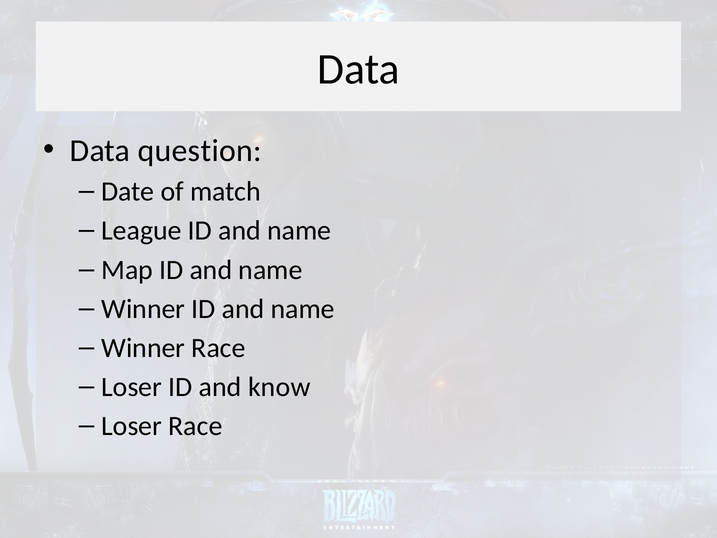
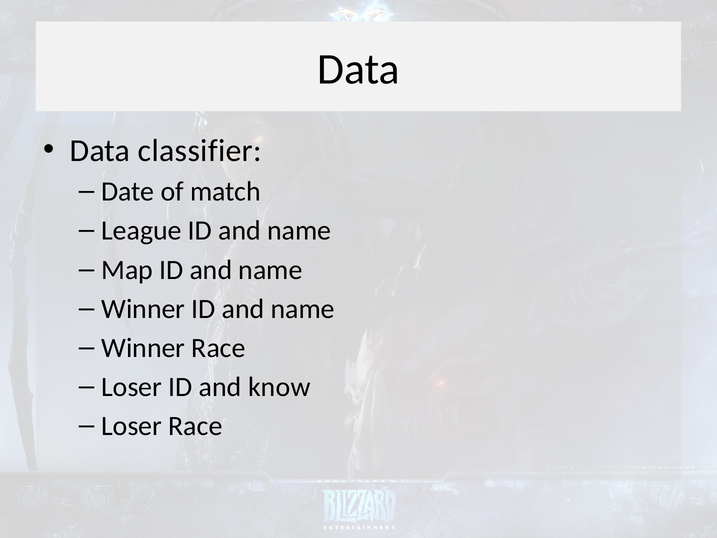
question: question -> classifier
